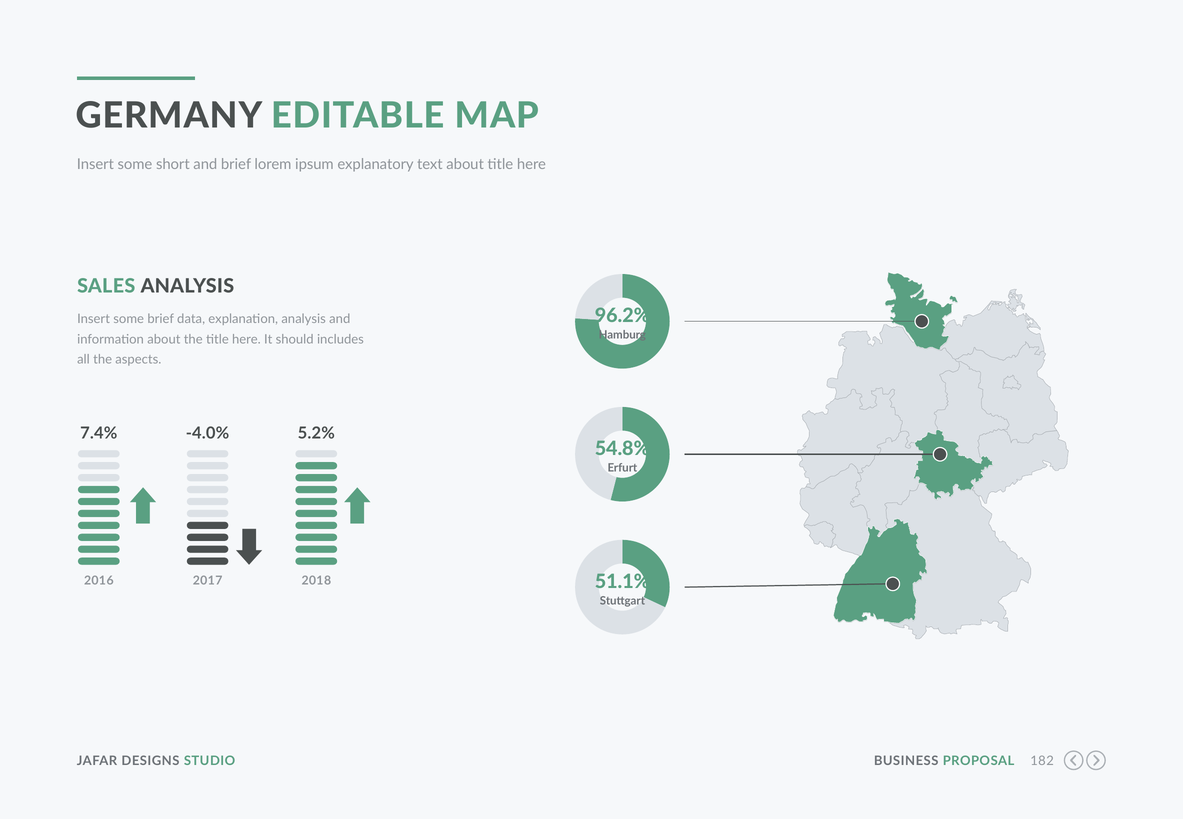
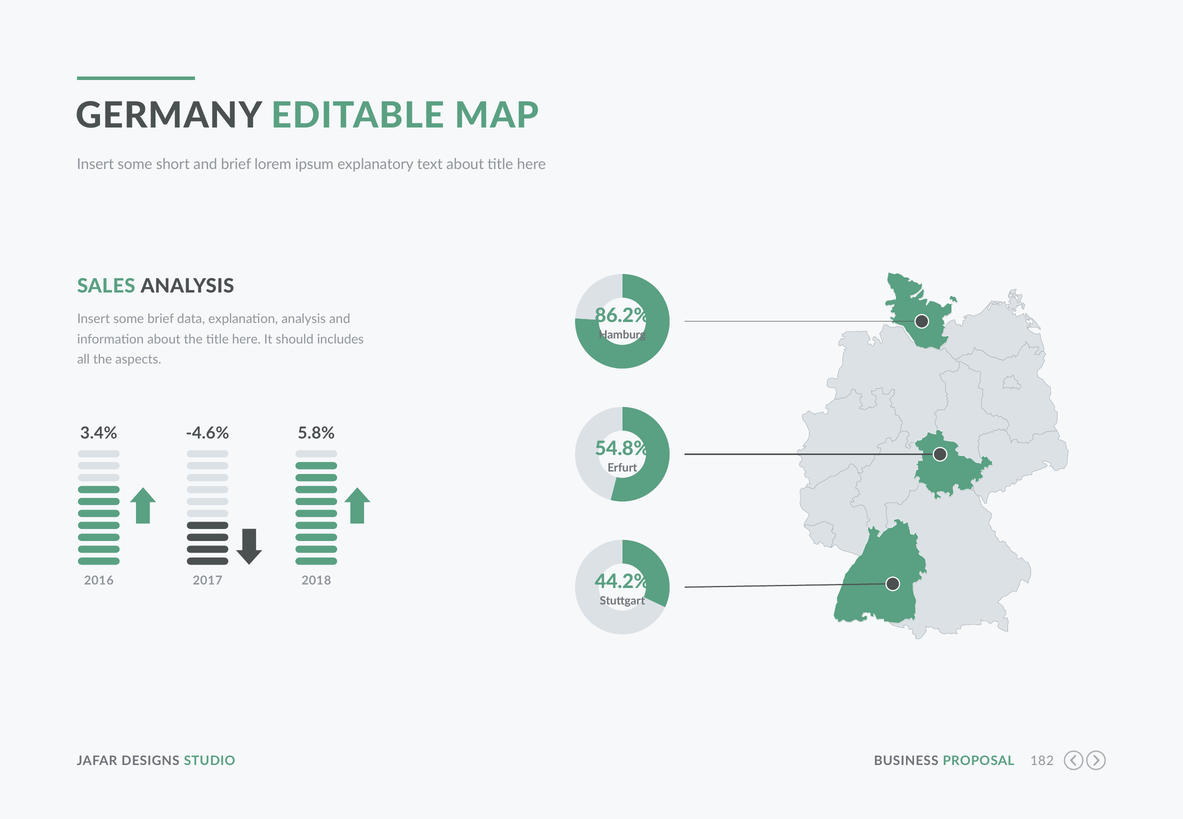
96.2%: 96.2% -> 86.2%
7.4%: 7.4% -> 3.4%
-4.0%: -4.0% -> -4.6%
5.2%: 5.2% -> 5.8%
51.1%: 51.1% -> 44.2%
